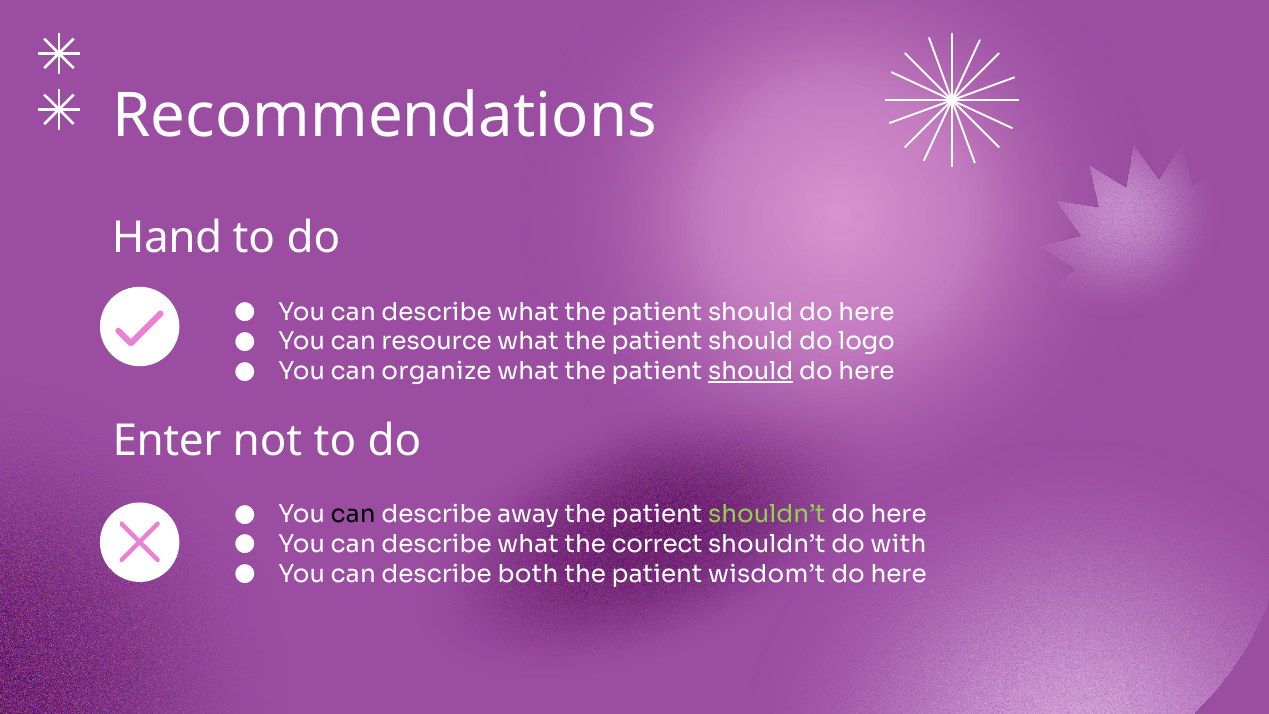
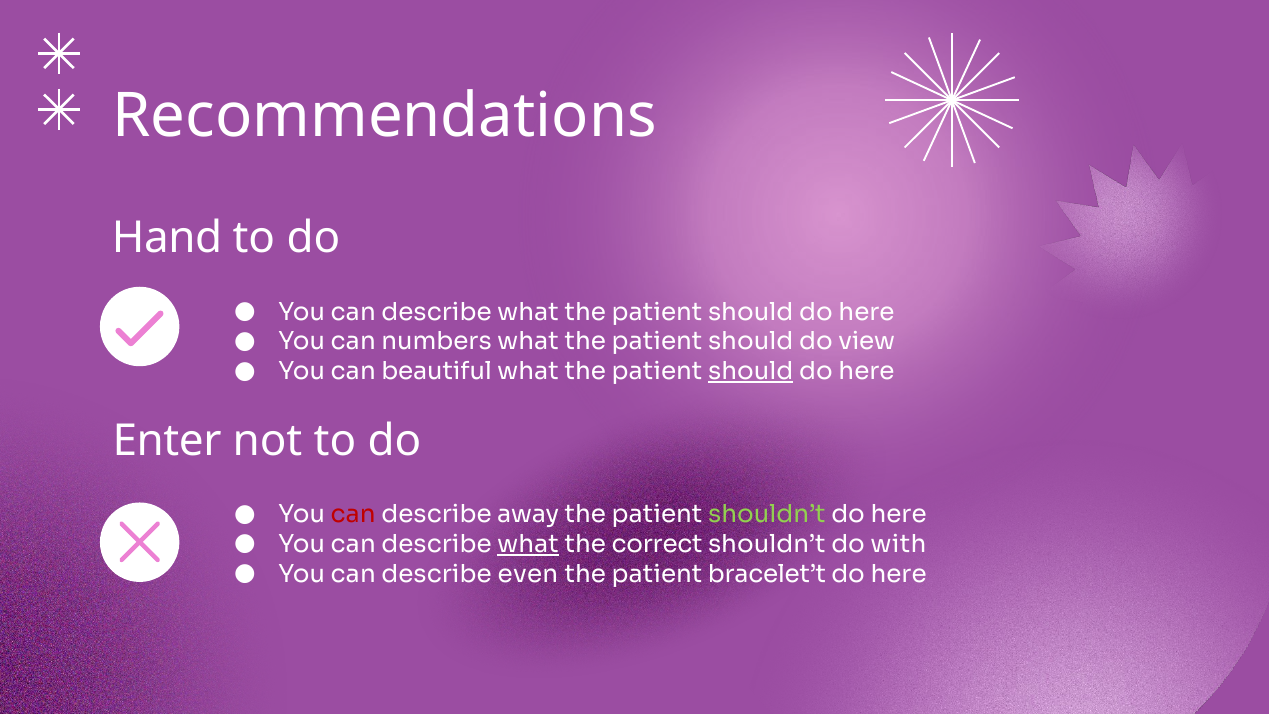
resource: resource -> numbers
logo: logo -> view
organize: organize -> beautiful
can at (353, 515) colour: black -> red
what at (528, 544) underline: none -> present
both: both -> even
wisdom’t: wisdom’t -> bracelet’t
